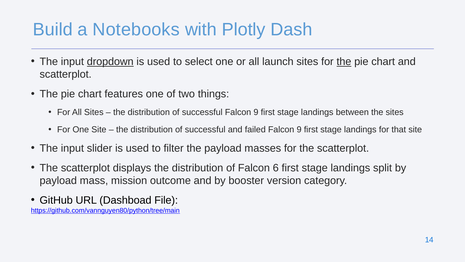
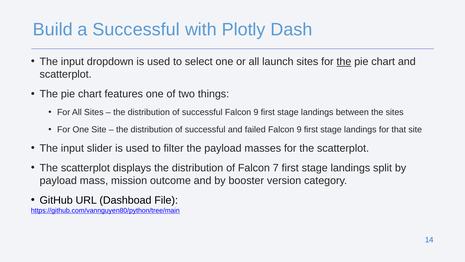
a Notebooks: Notebooks -> Successful
dropdown underline: present -> none
6: 6 -> 7
